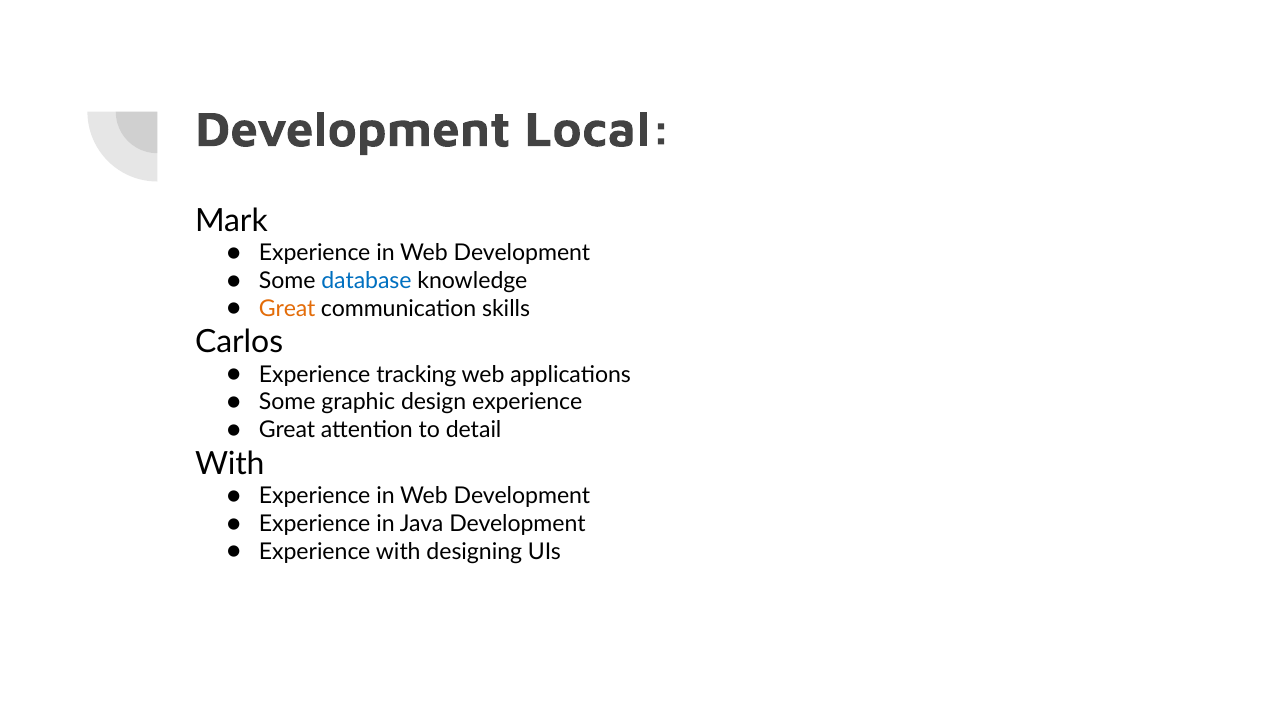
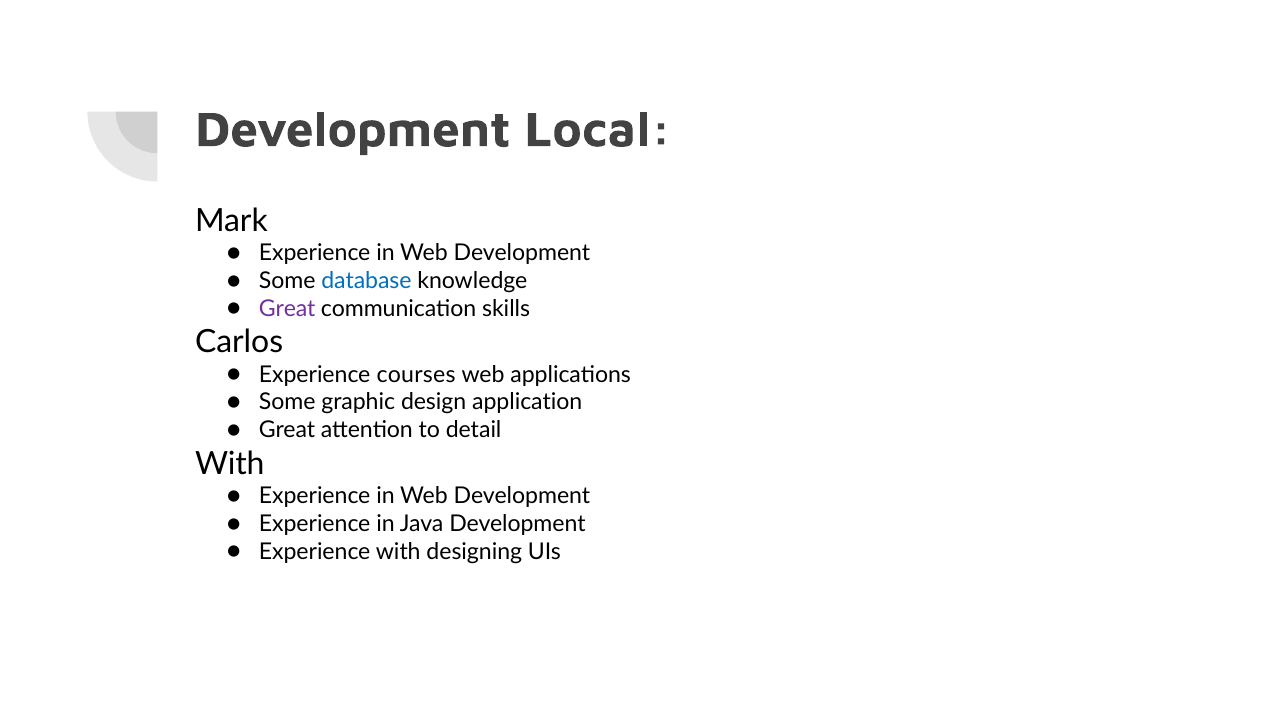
Great at (287, 309) colour: orange -> purple
tracking: tracking -> courses
design experience: experience -> application
